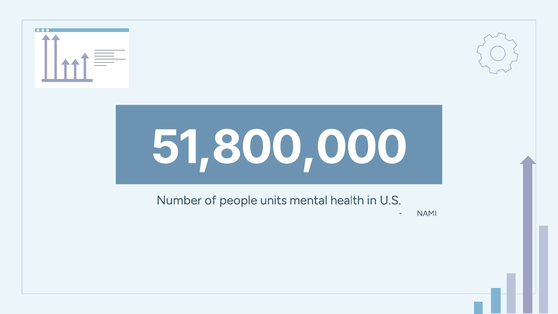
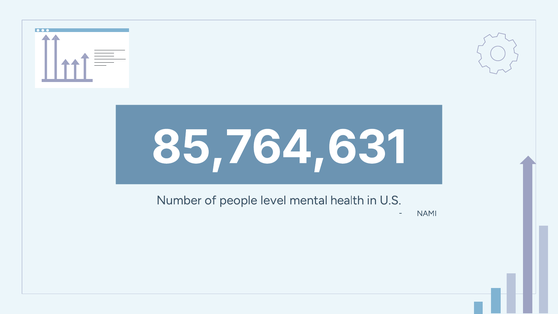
51,800,000: 51,800,000 -> 85,764,631
units: units -> level
